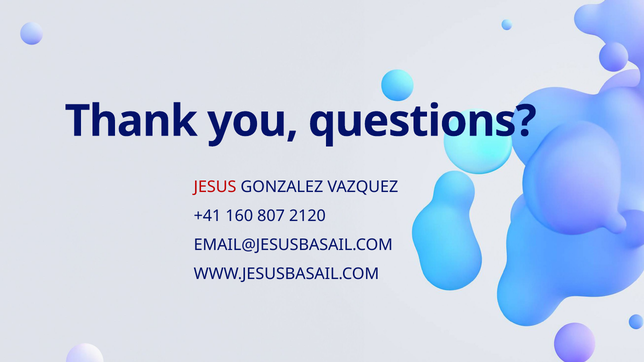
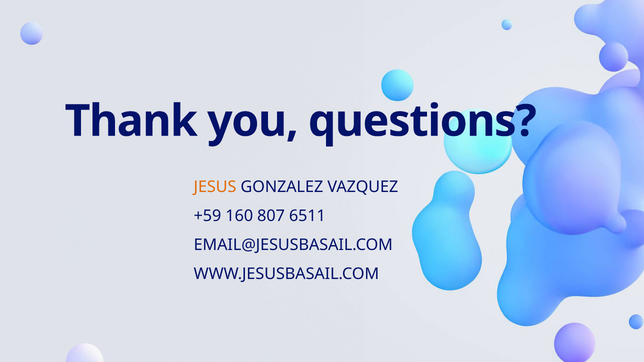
JESUS colour: red -> orange
+41: +41 -> +59
2120: 2120 -> 6511
